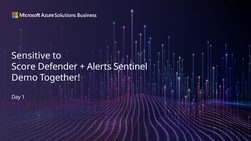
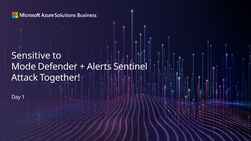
Score: Score -> Mode
Demo: Demo -> Attack
